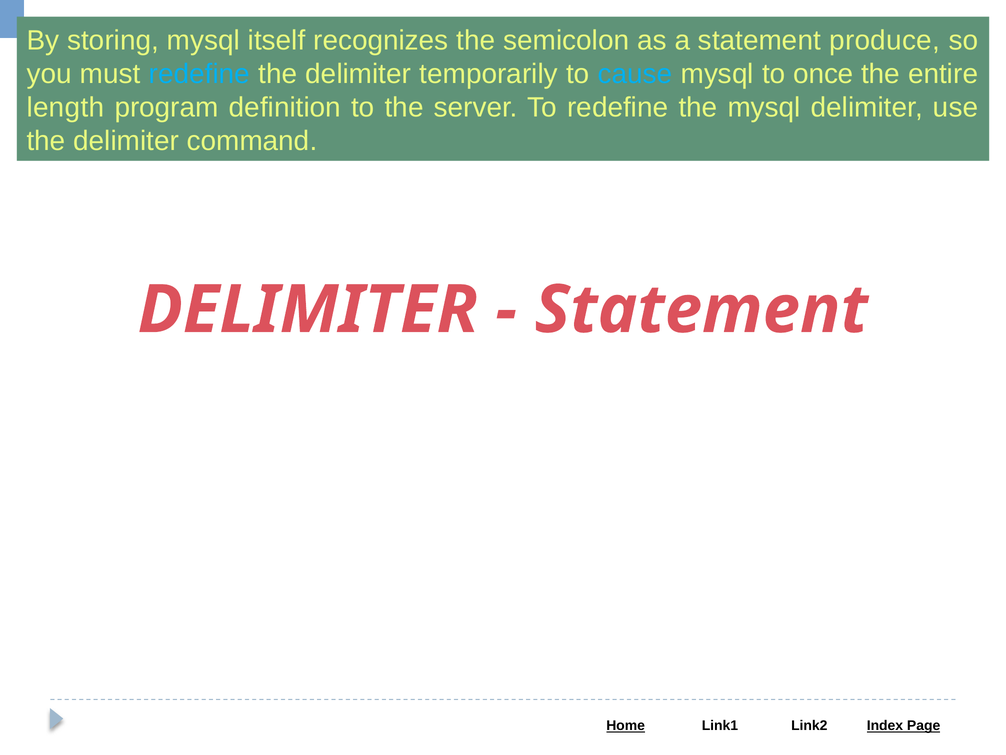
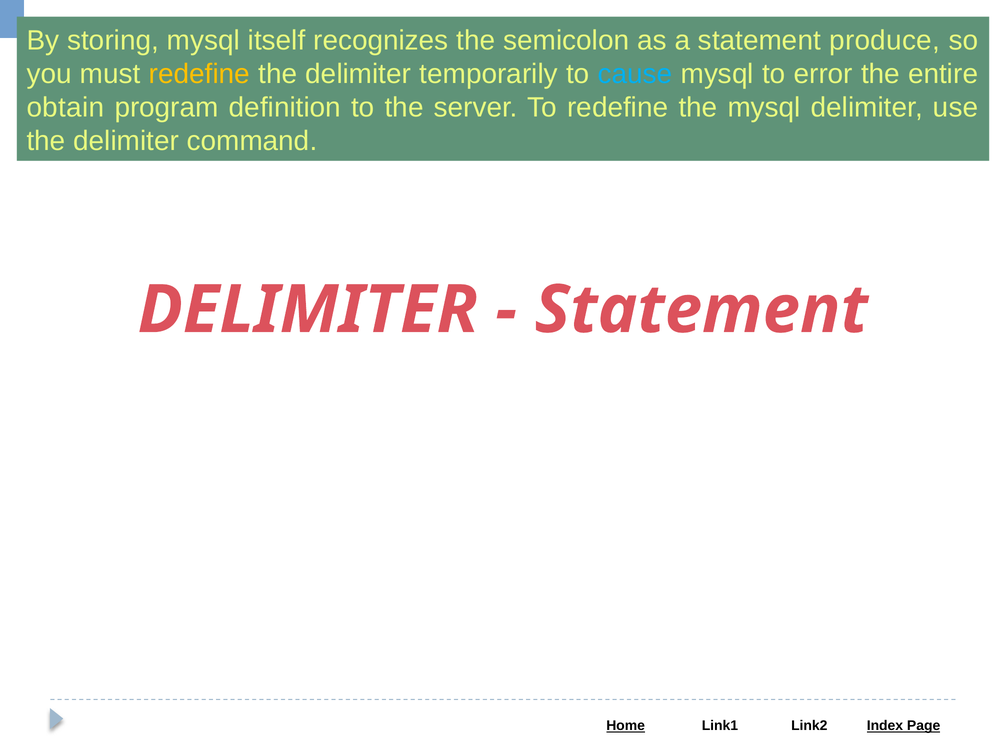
redefine at (199, 74) colour: light blue -> yellow
once: once -> error
length: length -> obtain
